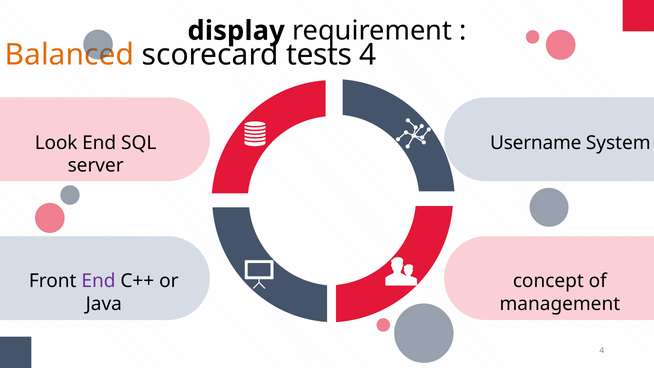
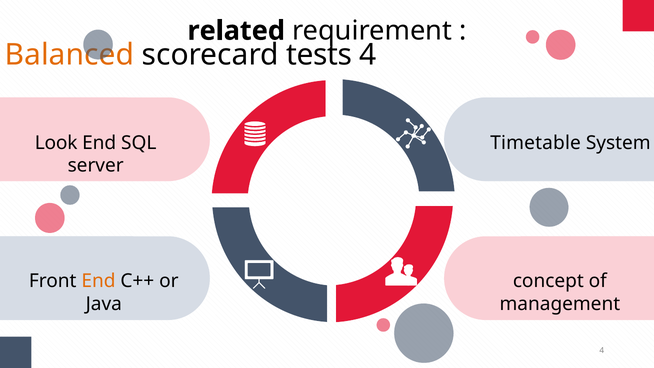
display: display -> related
Username: Username -> Timetable
End at (98, 281) colour: purple -> orange
